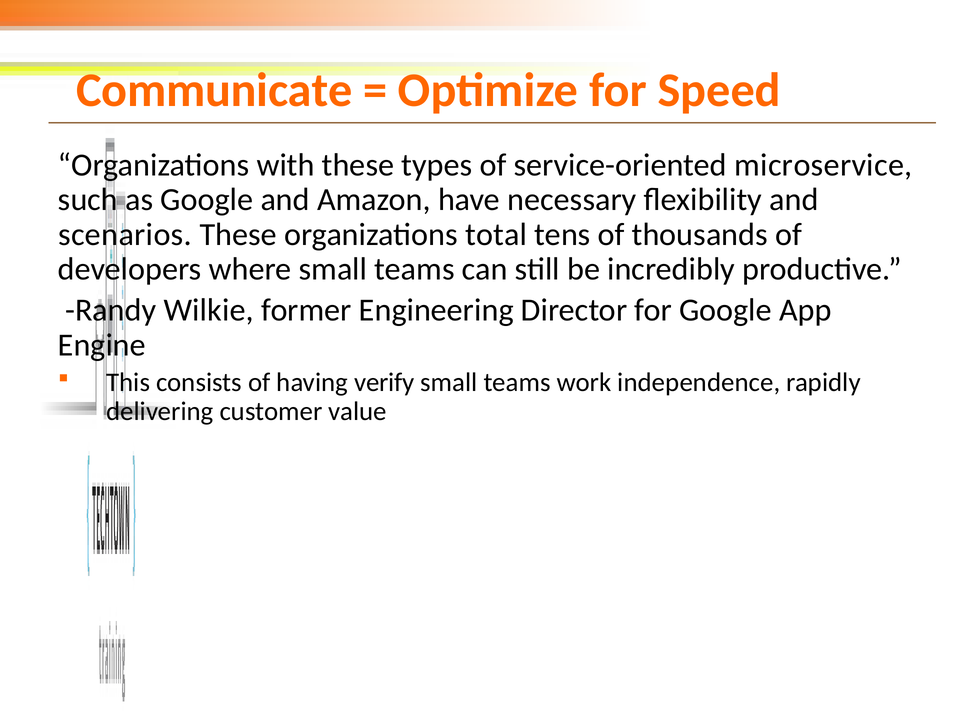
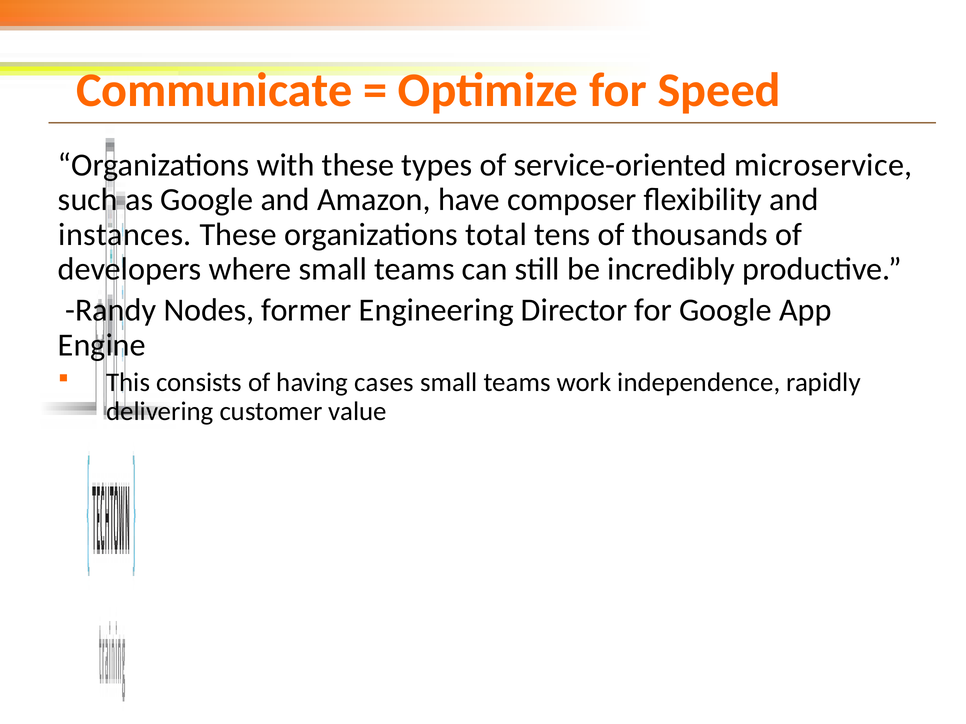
necessary: necessary -> composer
scenarios: scenarios -> instances
Wilkie: Wilkie -> Nodes
verify: verify -> cases
